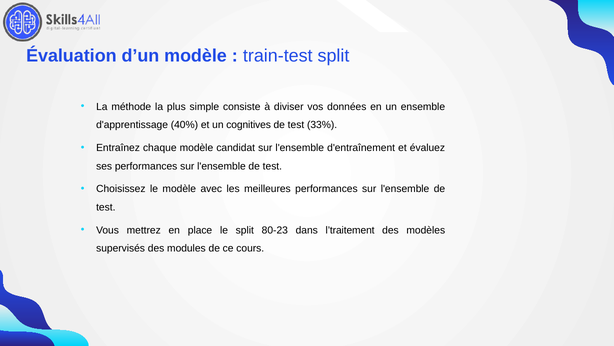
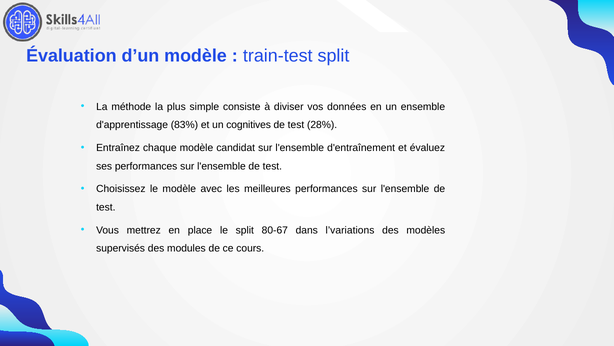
40%: 40% -> 83%
33%: 33% -> 28%
80-23: 80-23 -> 80-67
l’traitement: l’traitement -> l’variations
